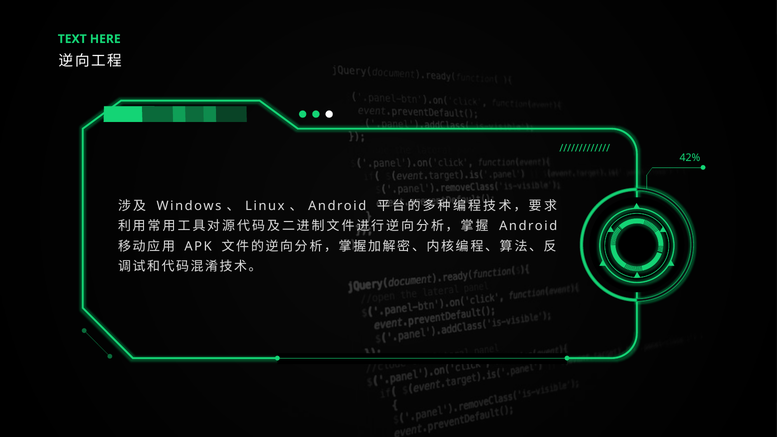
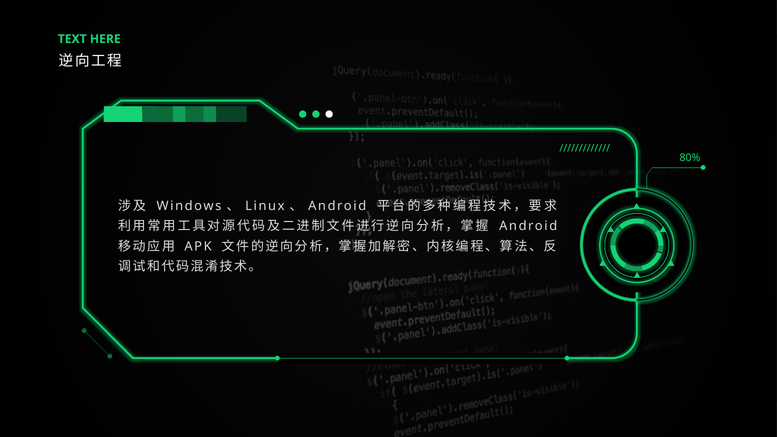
42%: 42% -> 80%
